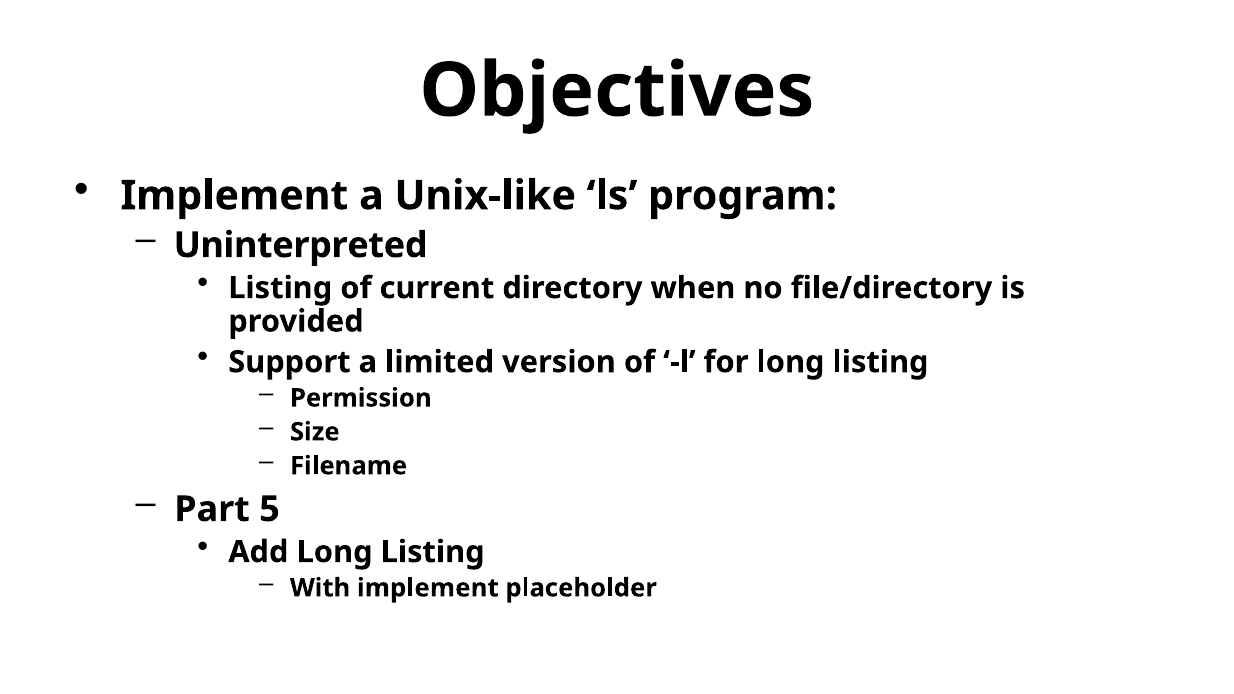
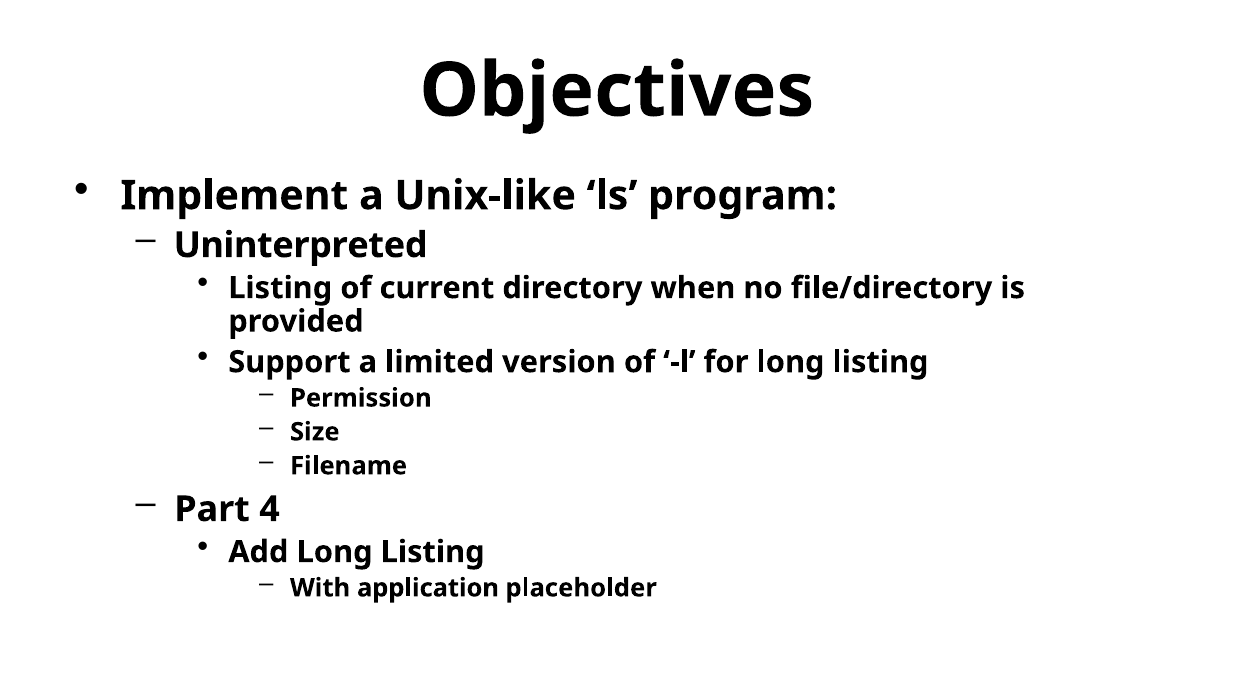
5: 5 -> 4
With implement: implement -> application
